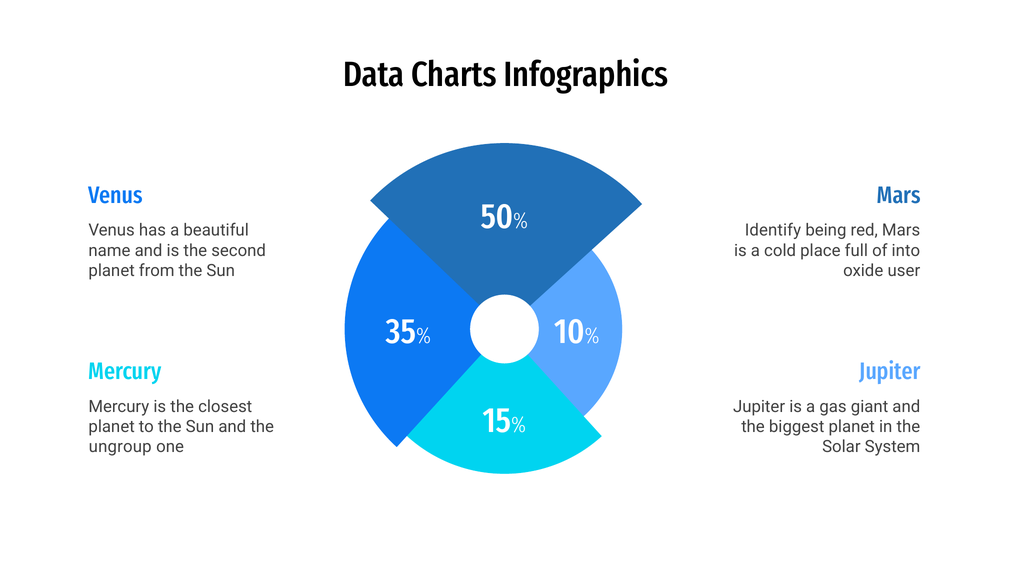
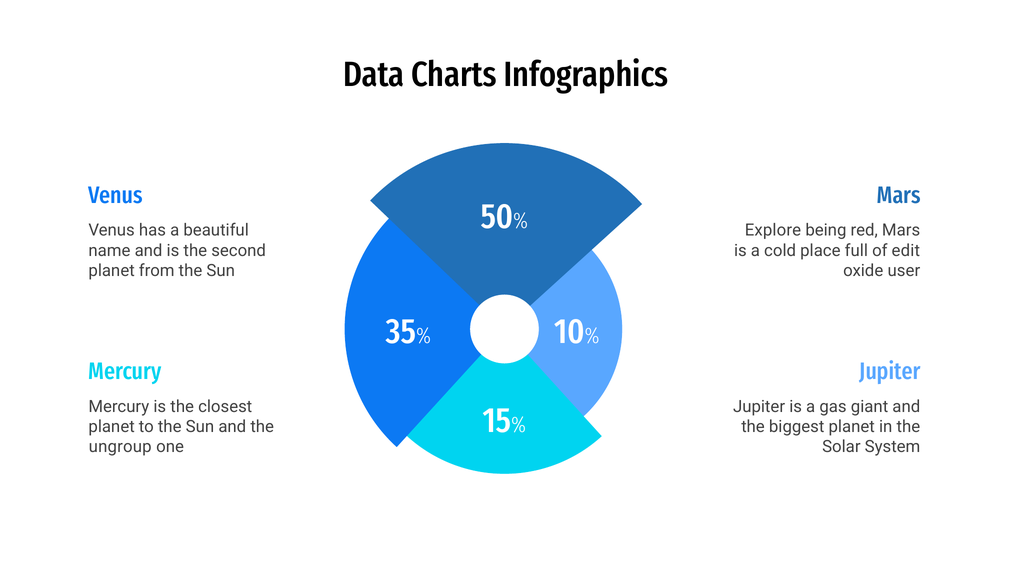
Identify: Identify -> Explore
into: into -> edit
